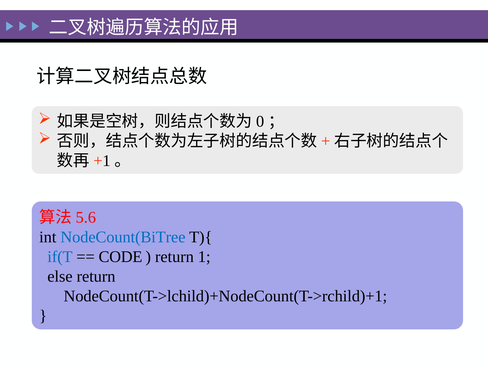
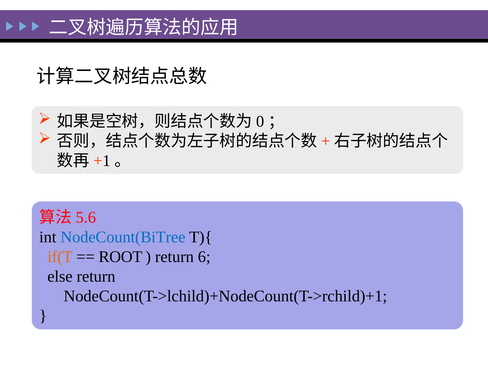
if(T colour: blue -> orange
CODE: CODE -> ROOT
1: 1 -> 6
